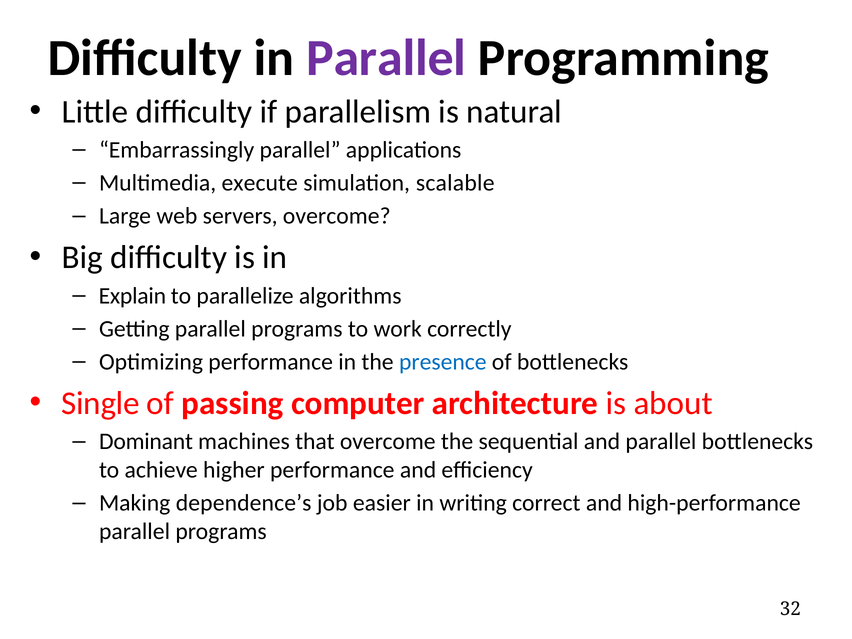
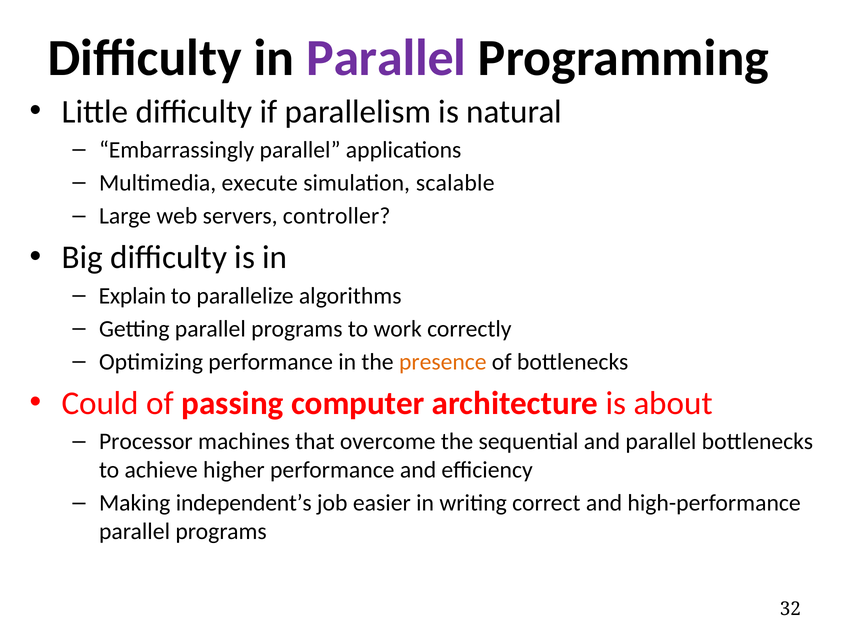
servers overcome: overcome -> controller
presence colour: blue -> orange
Single: Single -> Could
Dominant: Dominant -> Processor
dependence’s: dependence’s -> independent’s
